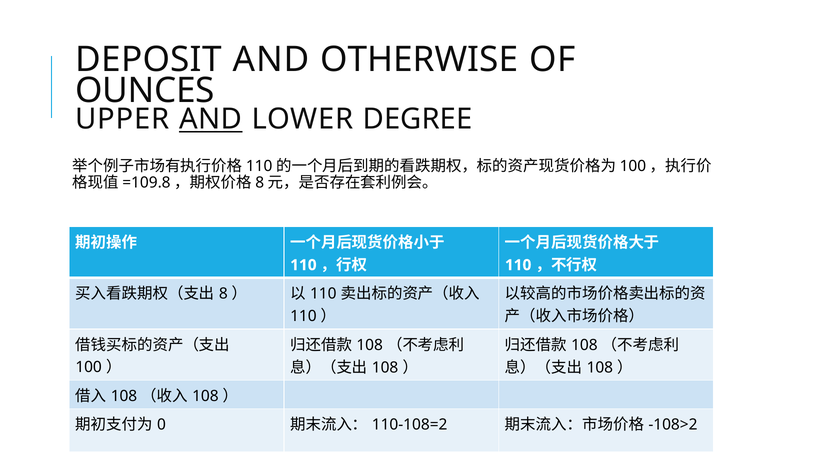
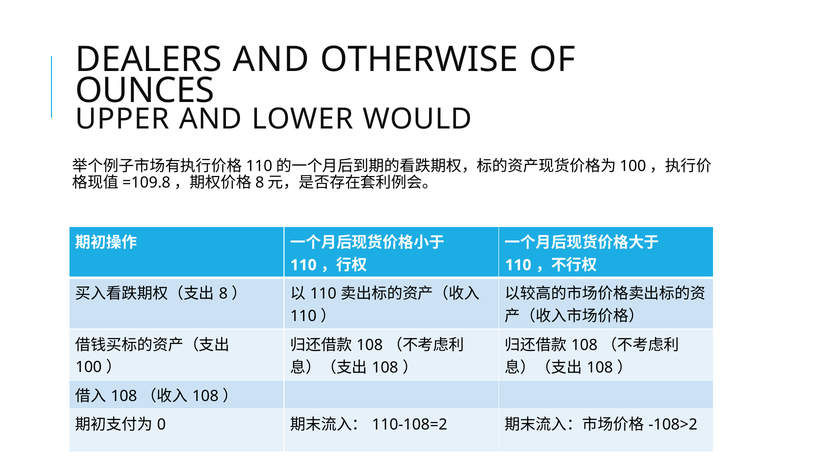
DEPOSIT: DEPOSIT -> DEALERS
AND at (210, 119) underline: present -> none
DEGREE: DEGREE -> WOULD
